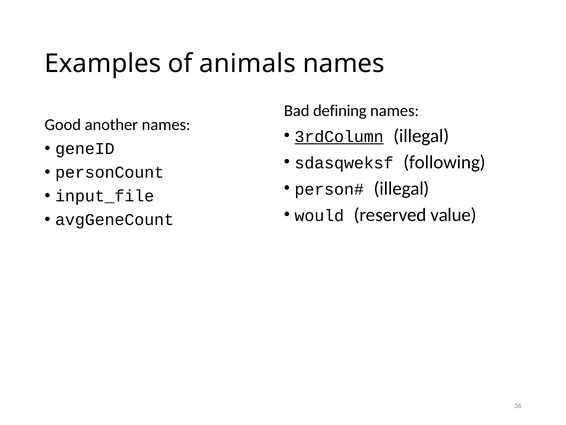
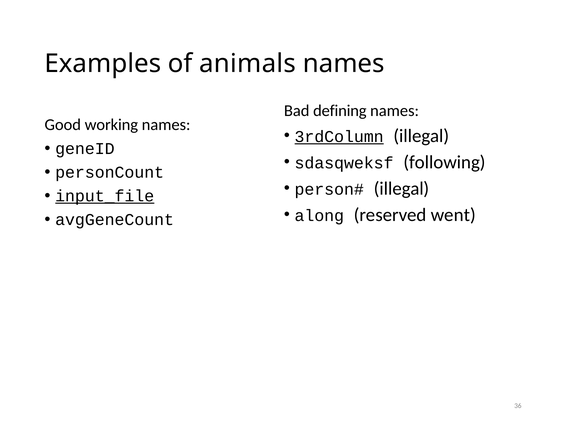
another: another -> working
input_file underline: none -> present
would: would -> along
value: value -> went
